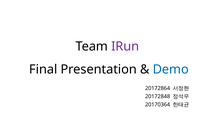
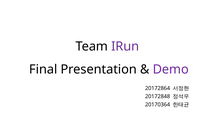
Demo colour: blue -> purple
